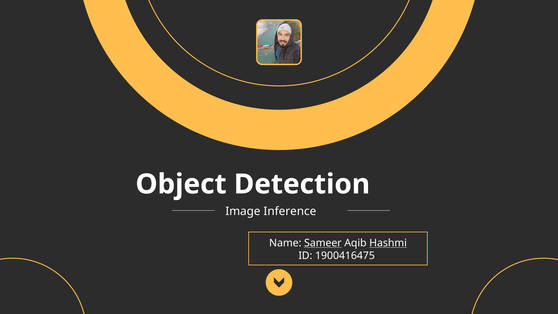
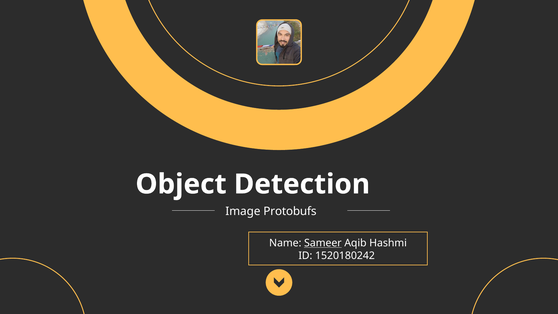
Inference: Inference -> Protobufs
Hashmi underline: present -> none
1900416475: 1900416475 -> 1520180242
